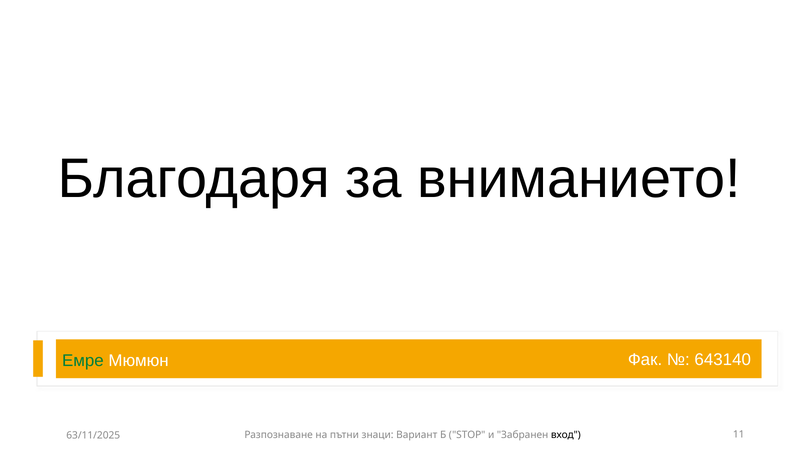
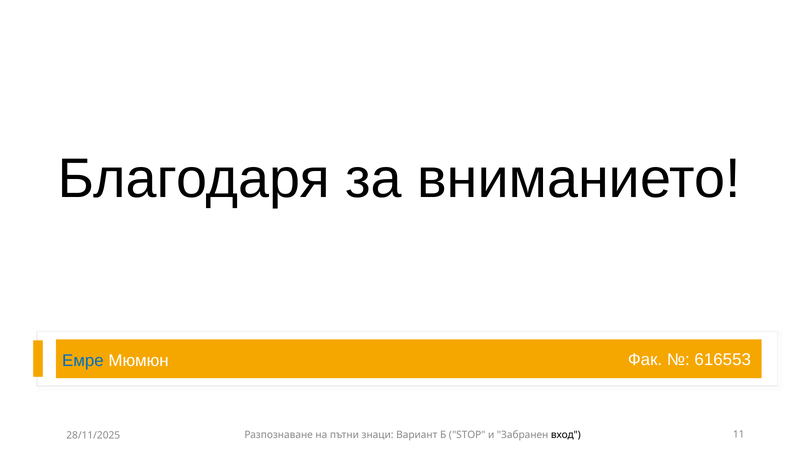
643140: 643140 -> 616553
Емре colour: green -> blue
63/11/2025: 63/11/2025 -> 28/11/2025
